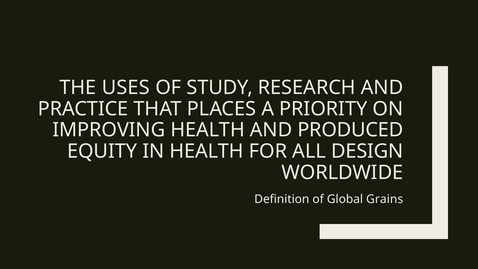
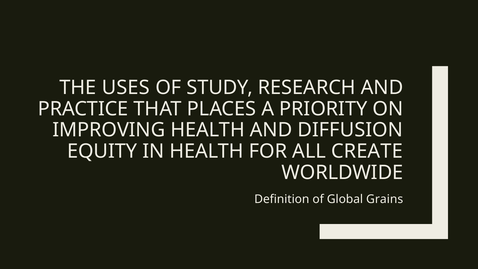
PRODUCED: PRODUCED -> DIFFUSION
DESIGN: DESIGN -> CREATE
